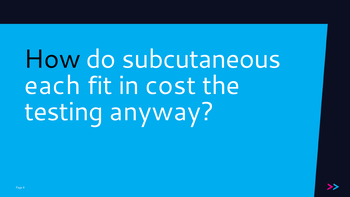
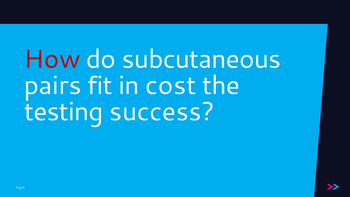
How colour: black -> red
each: each -> pairs
anyway: anyway -> success
